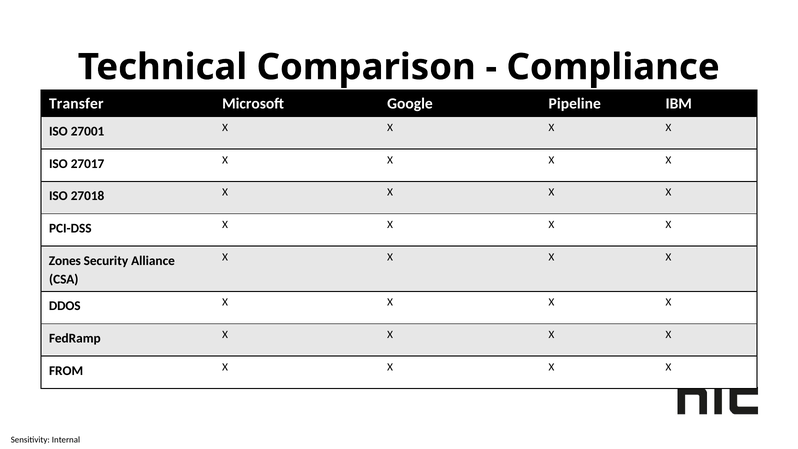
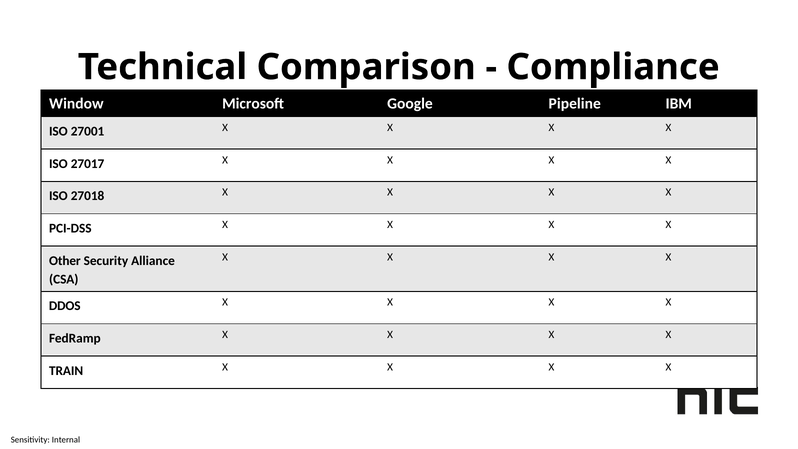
Transfer: Transfer -> Window
Zones: Zones -> Other
FROM: FROM -> TRAIN
